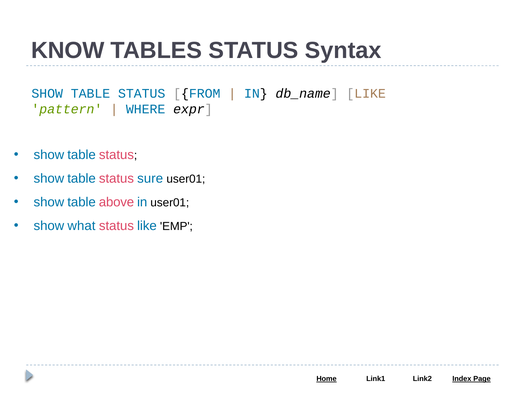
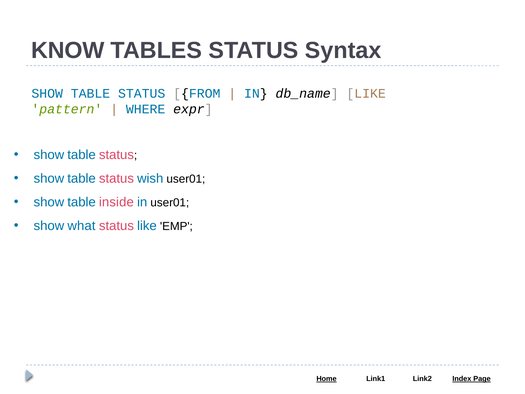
sure: sure -> wish
above: above -> inside
